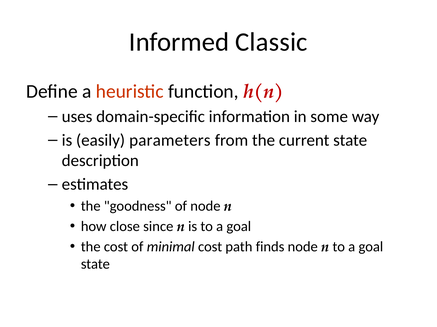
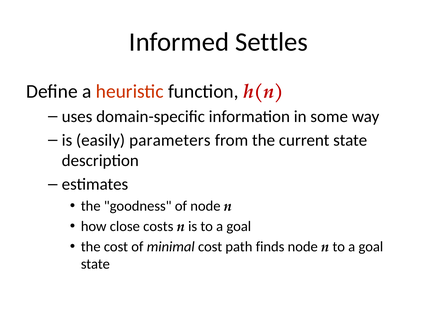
Classic: Classic -> Settles
since: since -> costs
